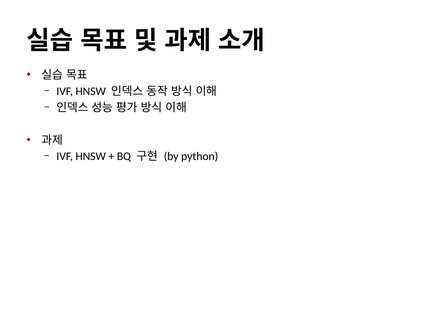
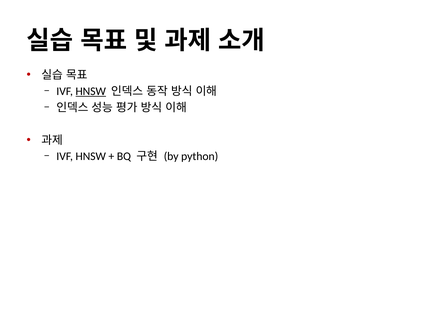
HNSW at (91, 91) underline: none -> present
